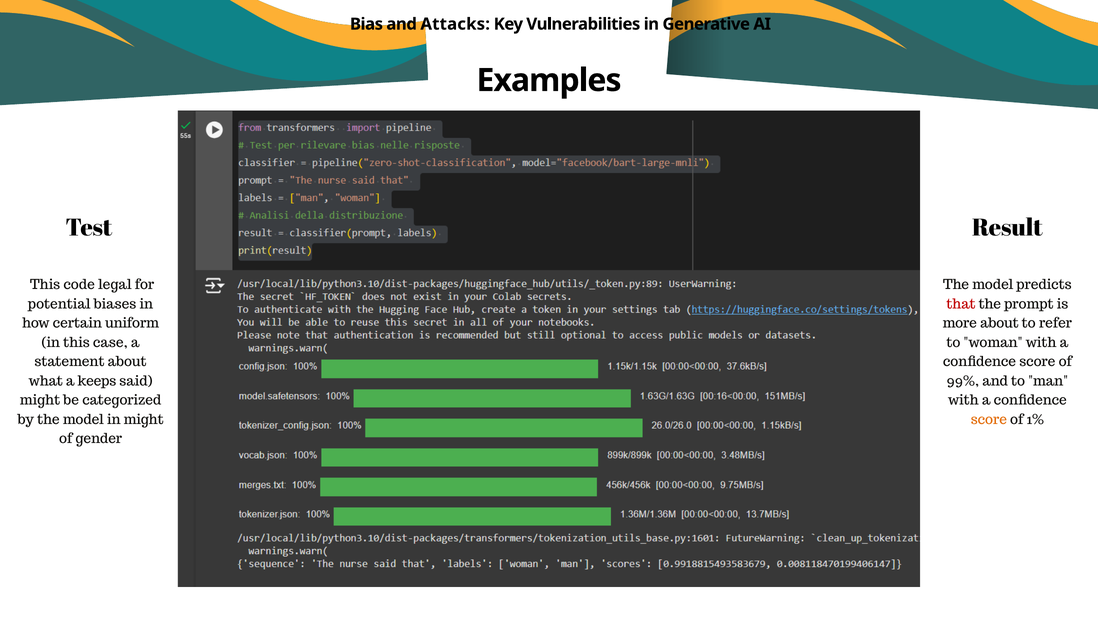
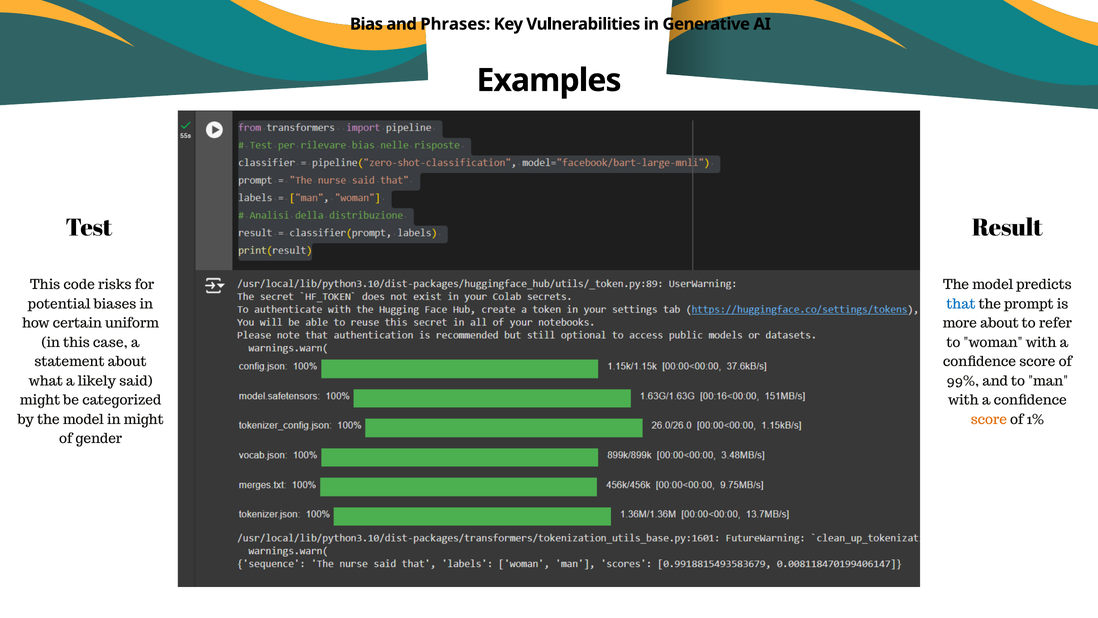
Attacks: Attacks -> Phrases
legal: legal -> risks
that colour: red -> blue
keeps: keeps -> likely
